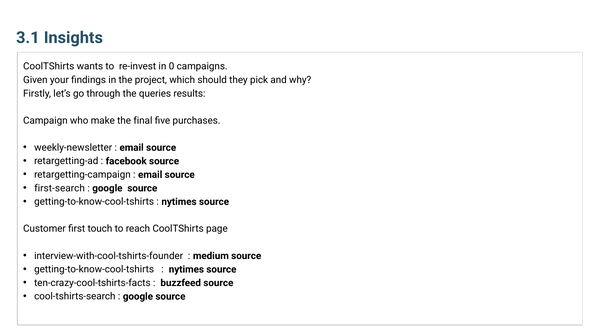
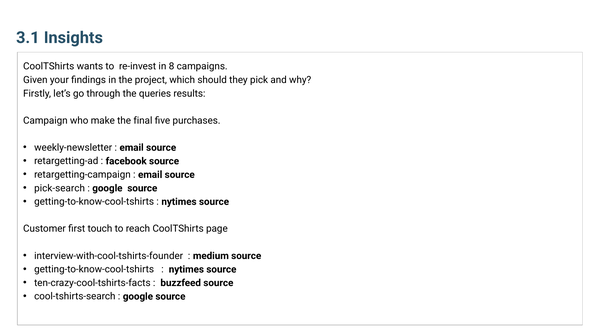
0: 0 -> 8
first-search: first-search -> pick-search
